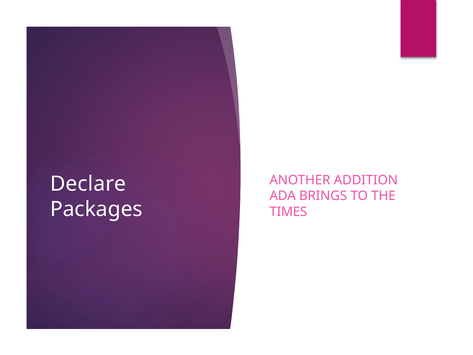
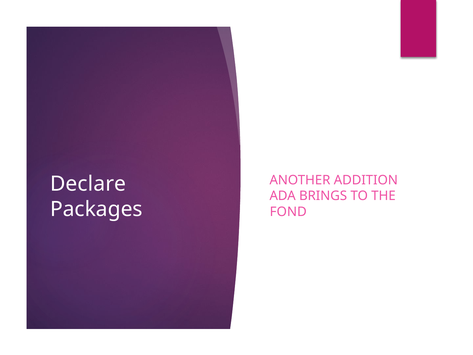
TIMES: TIMES -> FOND
